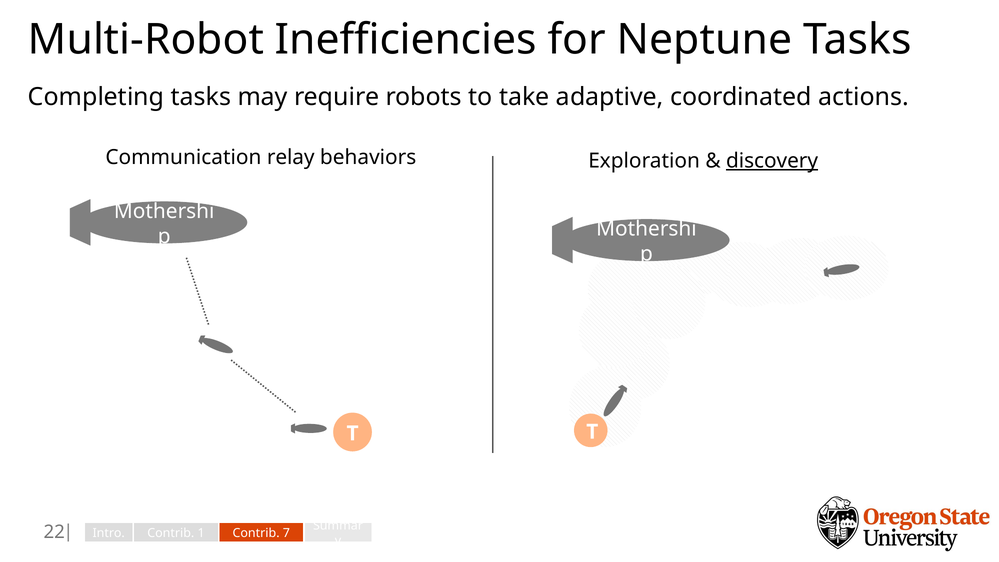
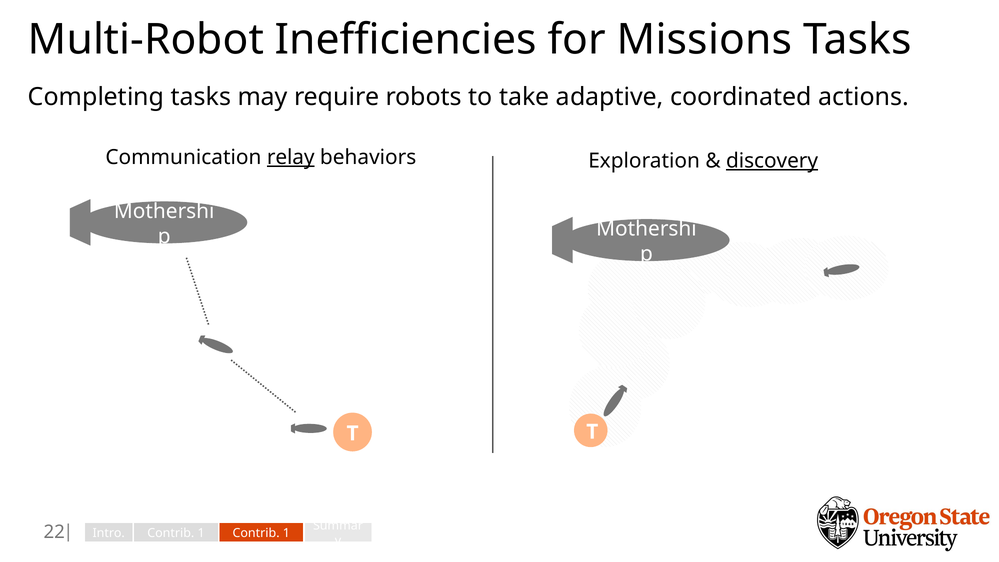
Neptune: Neptune -> Missions
relay underline: none -> present
1 Contrib 7: 7 -> 1
